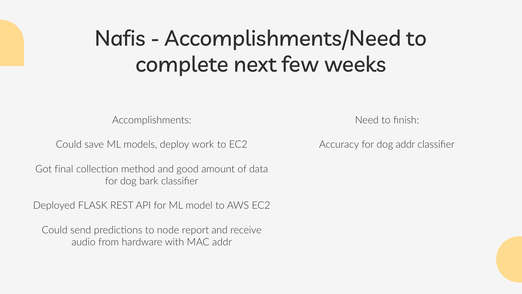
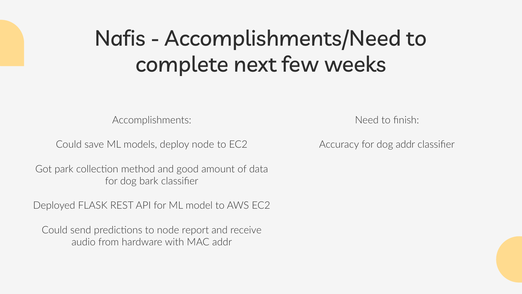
deploy work: work -> node
final: final -> park
